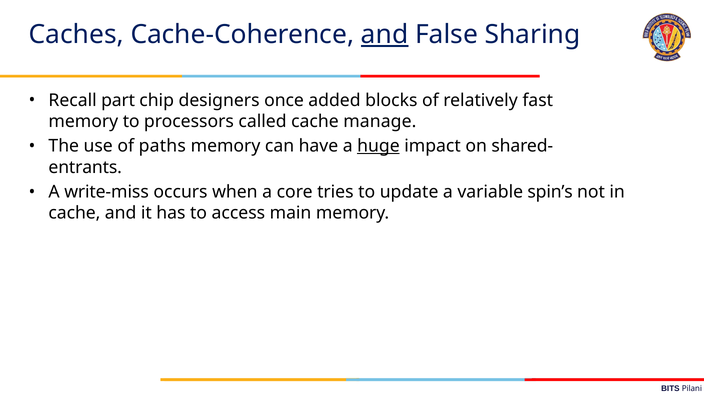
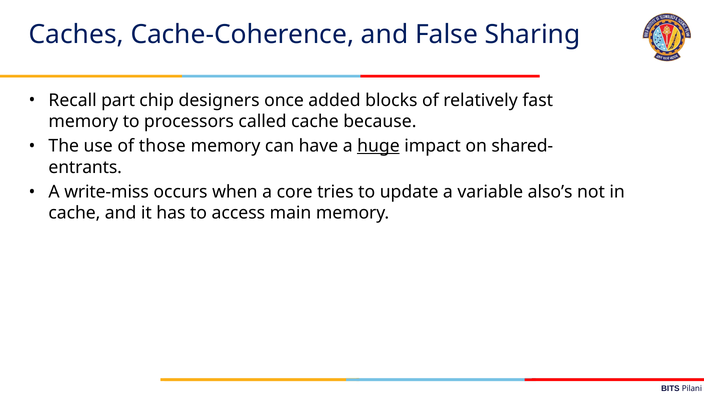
and at (385, 35) underline: present -> none
manage: manage -> because
paths: paths -> those
spin’s: spin’s -> also’s
